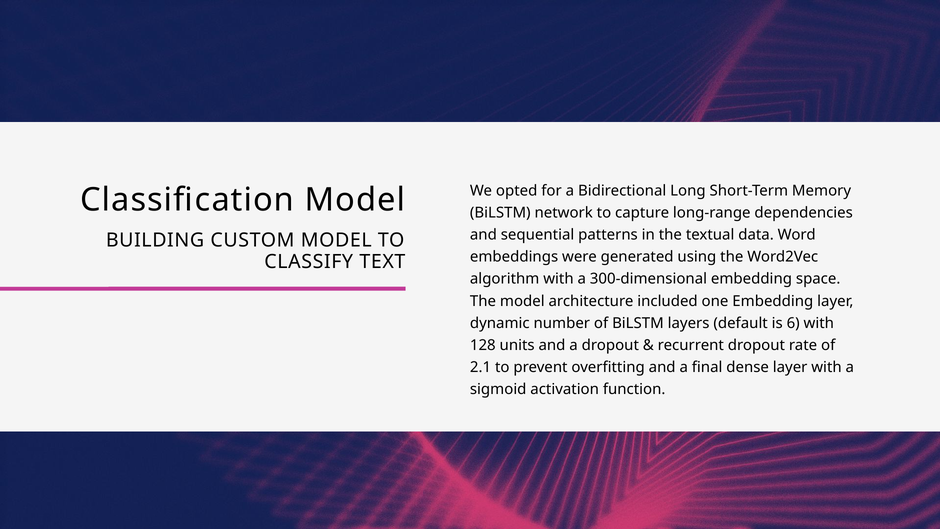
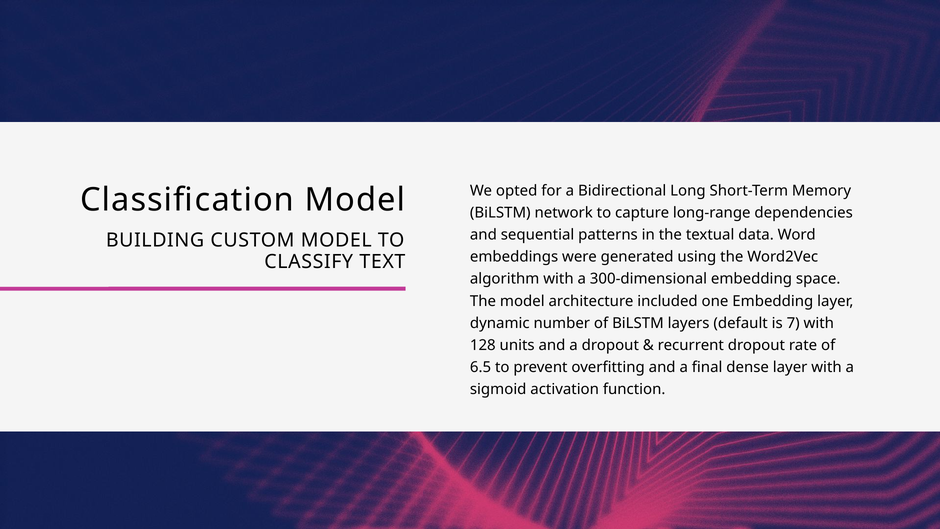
6: 6 -> 7
2.1: 2.1 -> 6.5
